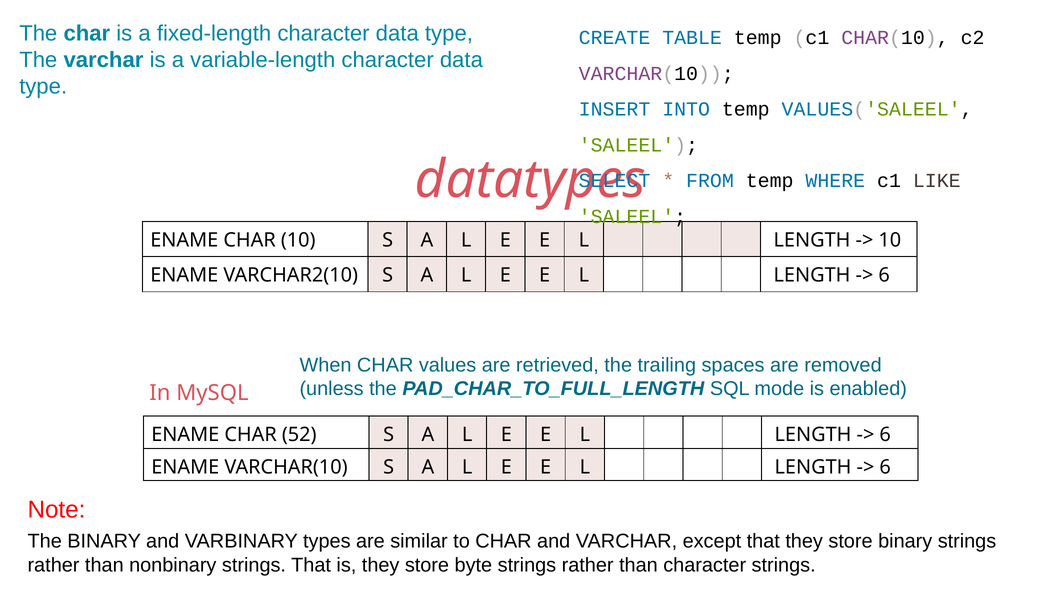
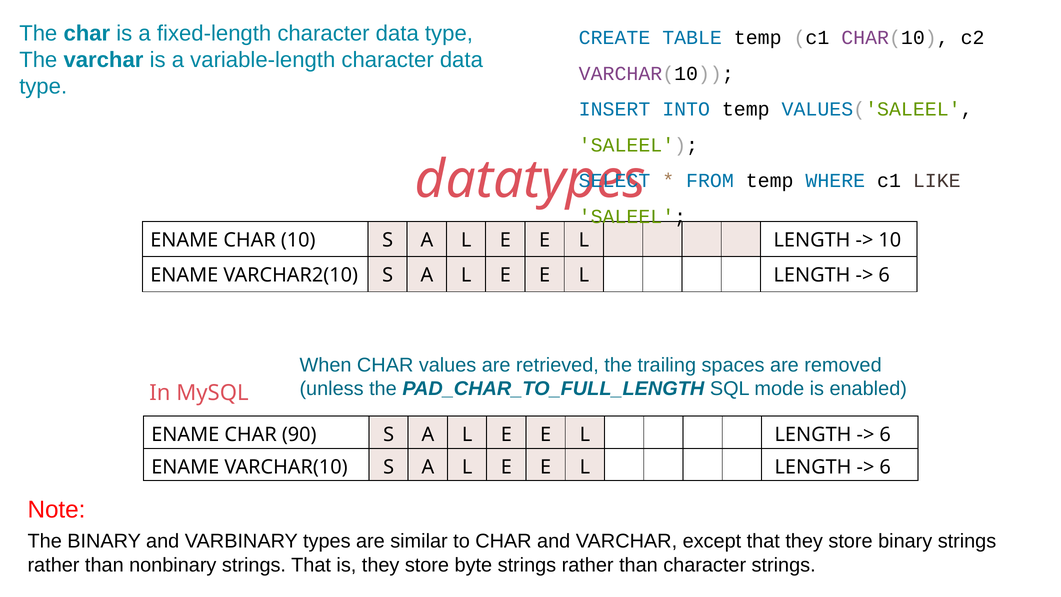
52: 52 -> 90
